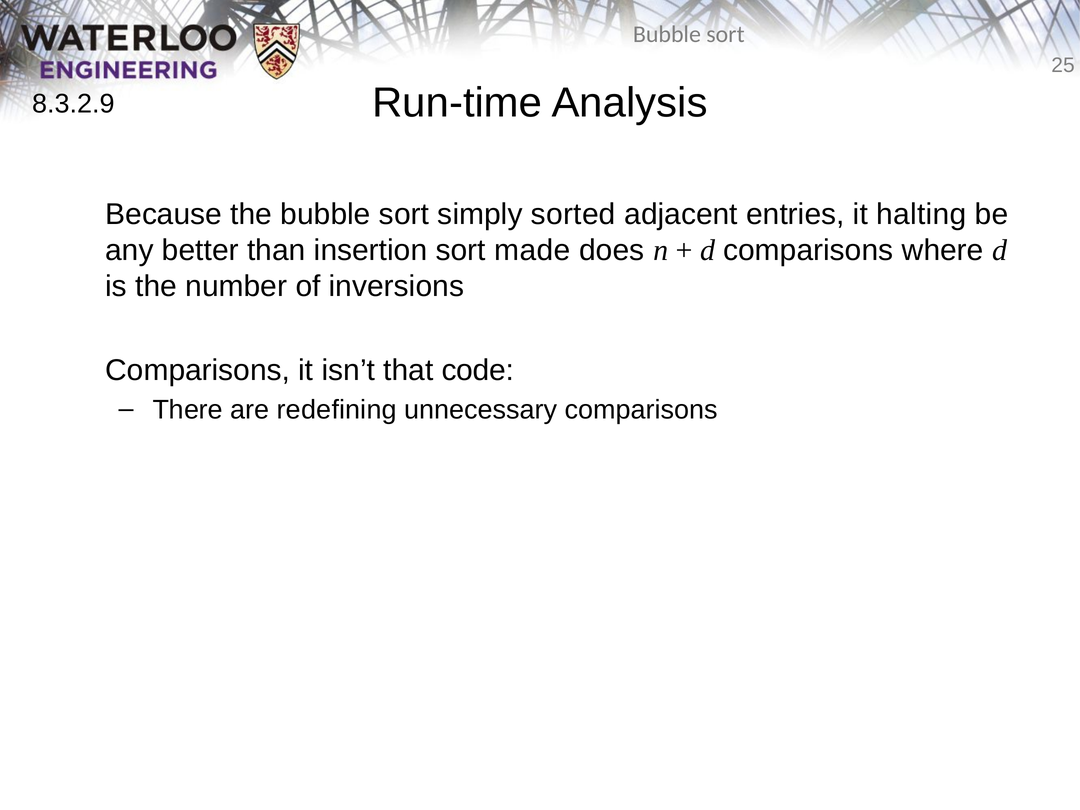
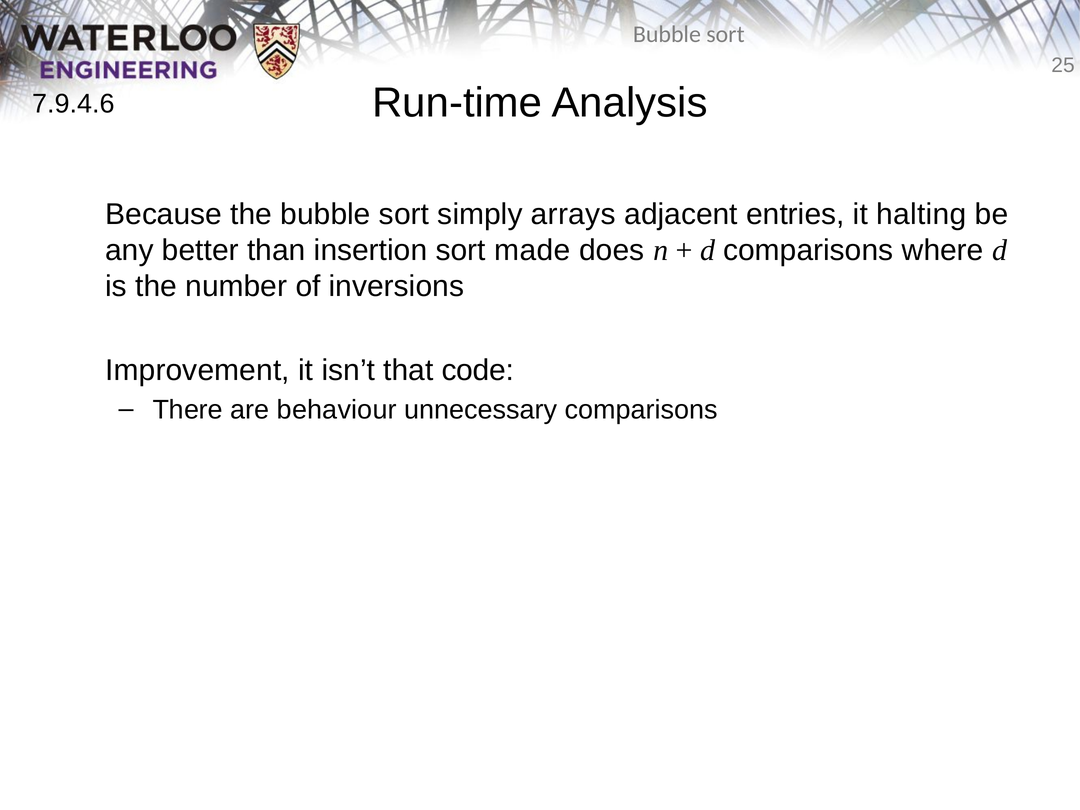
8.3.2.9: 8.3.2.9 -> 7.9.4.6
sorted: sorted -> arrays
Comparisons at (198, 371): Comparisons -> Improvement
redefining: redefining -> behaviour
